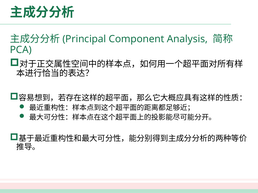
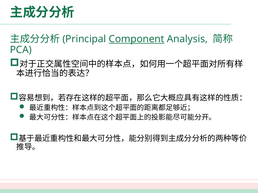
Component underline: none -> present
